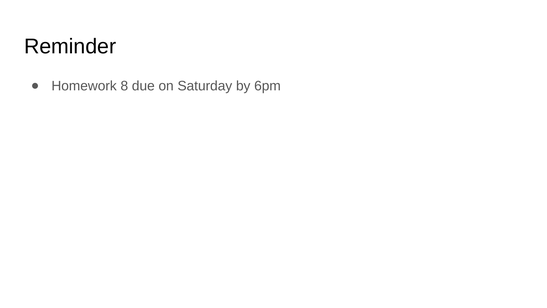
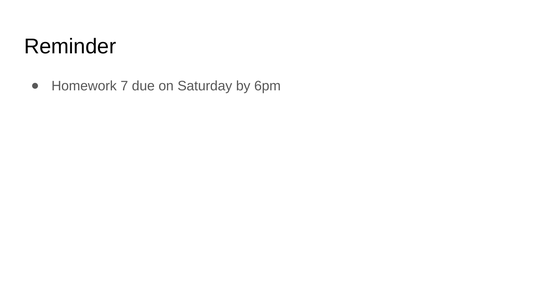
8: 8 -> 7
